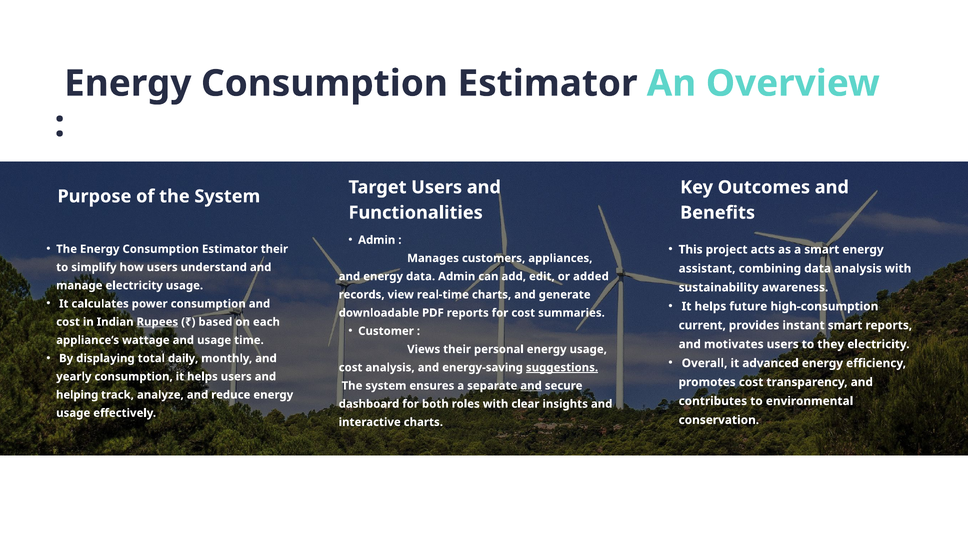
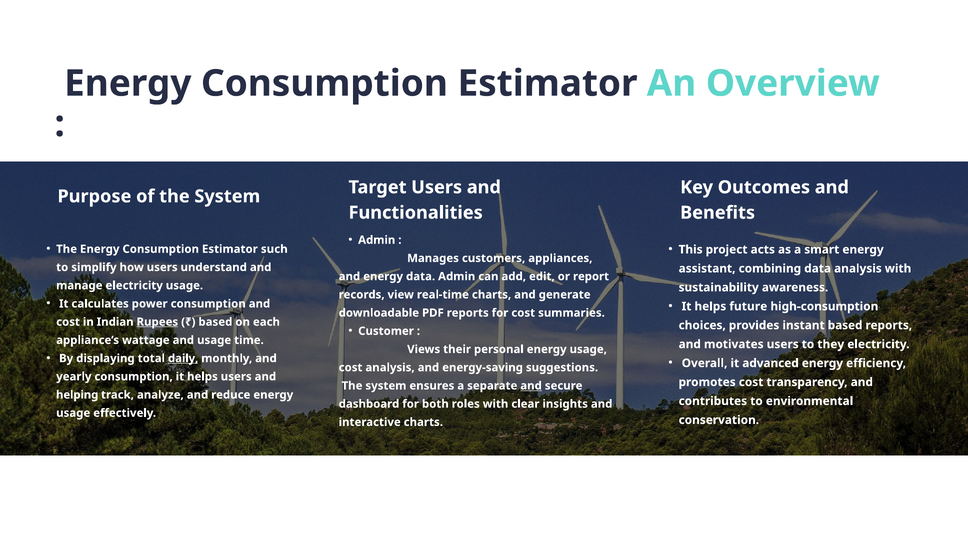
Estimator their: their -> such
added: added -> report
current: current -> choices
instant smart: smart -> based
daily underline: none -> present
suggestions underline: present -> none
